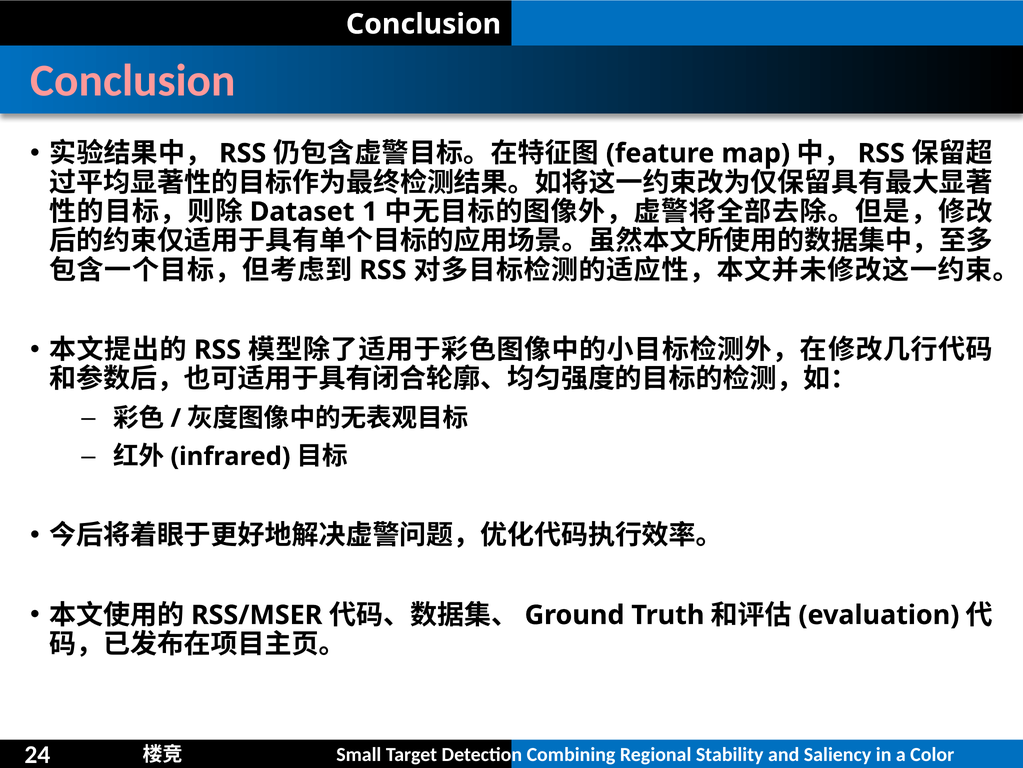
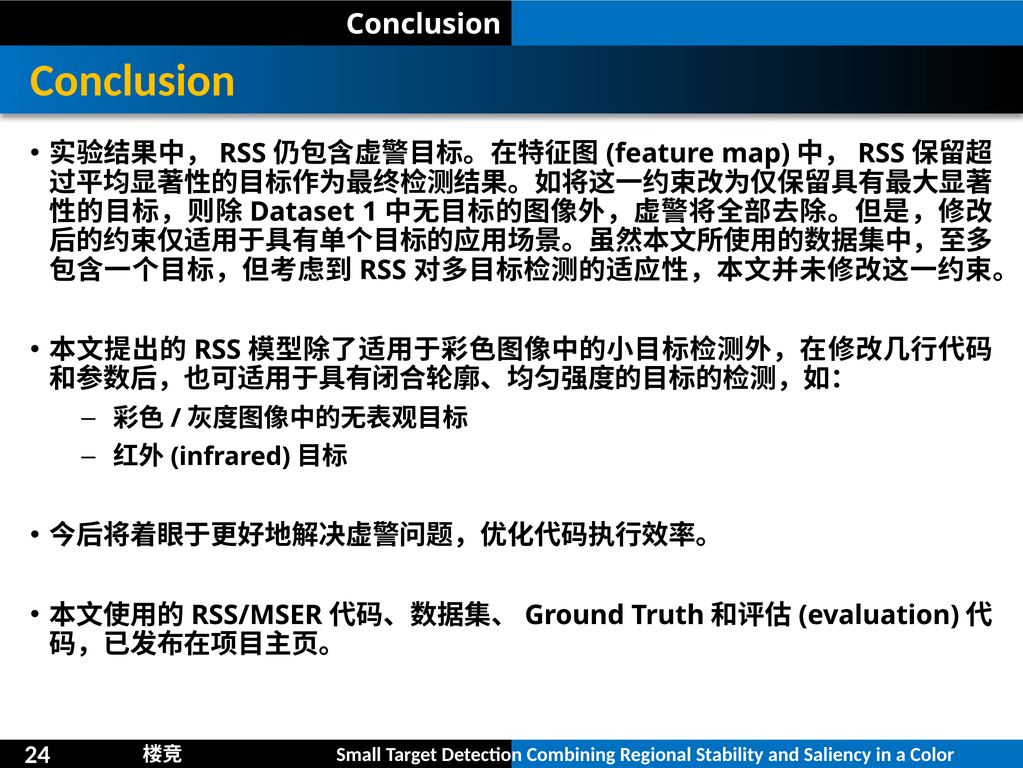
Conclusion at (133, 81) colour: pink -> yellow
